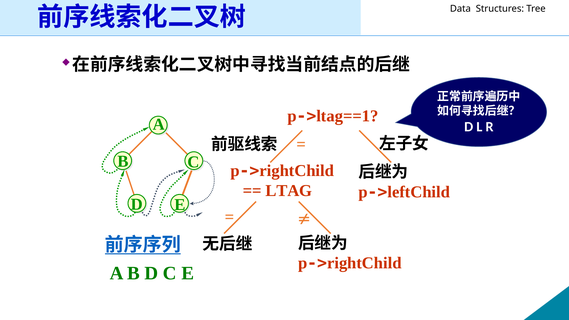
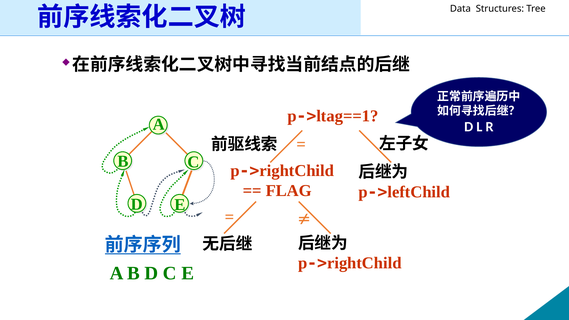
LTAG: LTAG -> FLAG
